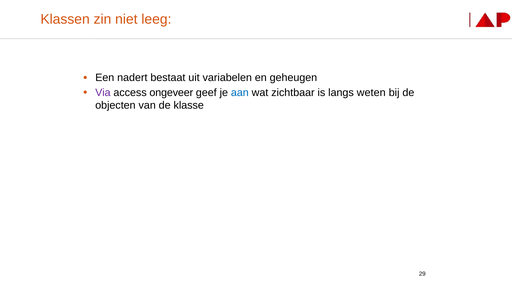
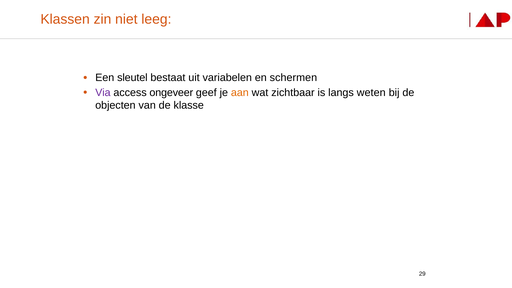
nadert: nadert -> sleutel
geheugen: geheugen -> schermen
aan colour: blue -> orange
